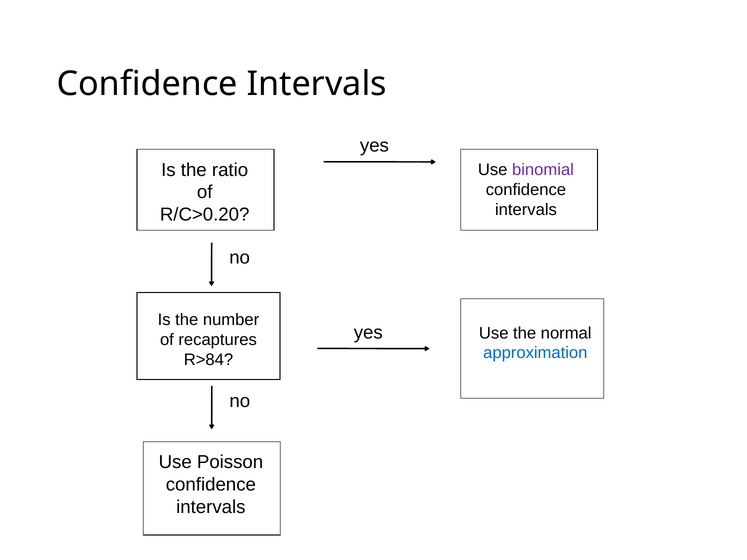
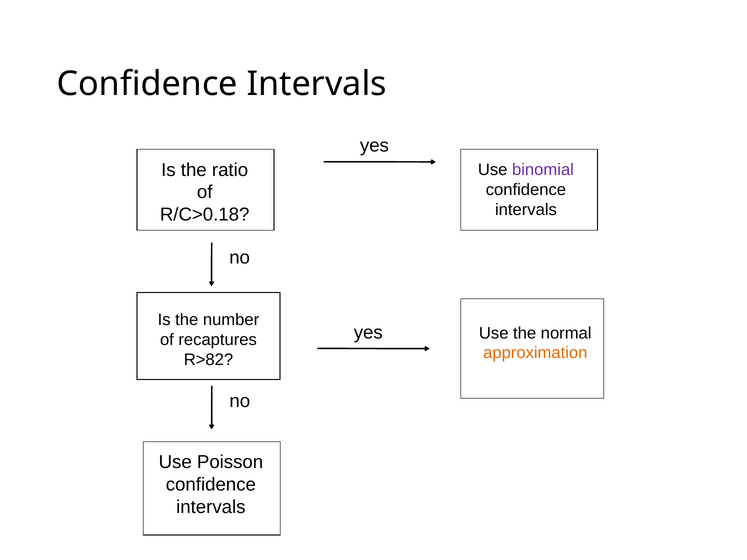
R/C>0.20: R/C>0.20 -> R/C>0.18
approximation colour: blue -> orange
R>84: R>84 -> R>82
